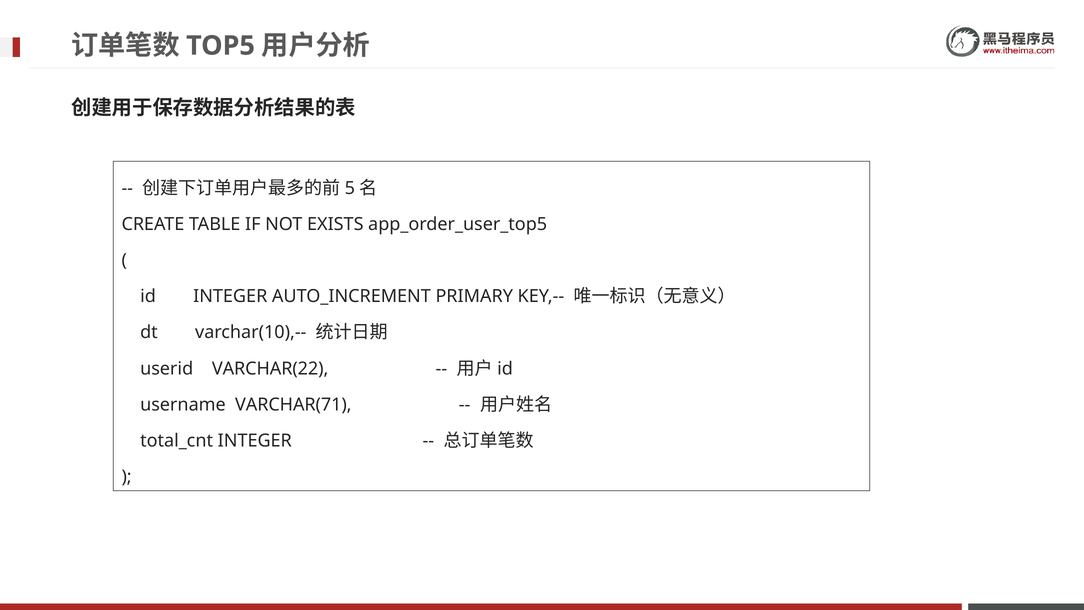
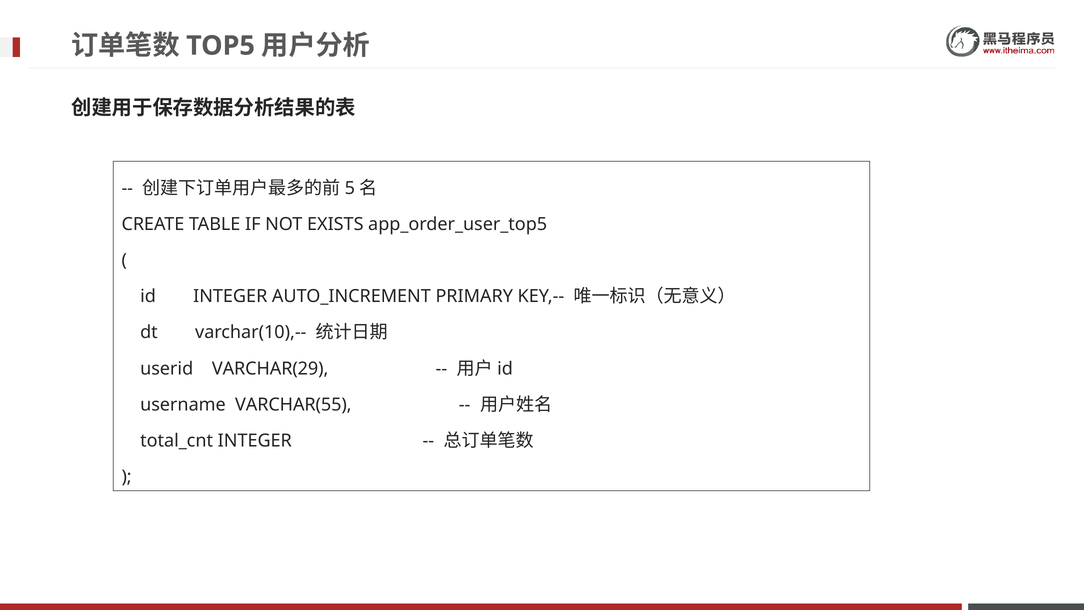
VARCHAR(22: VARCHAR(22 -> VARCHAR(29
VARCHAR(71: VARCHAR(71 -> VARCHAR(55
